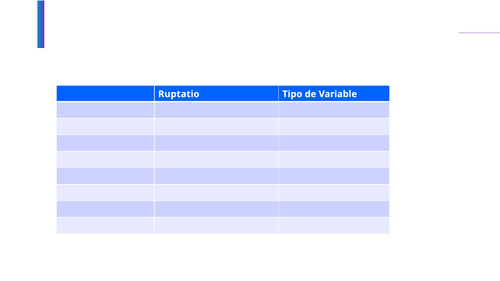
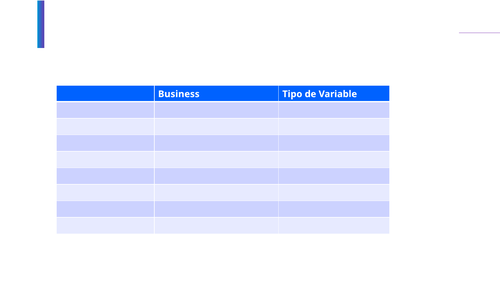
Ruptatio: Ruptatio -> Business
